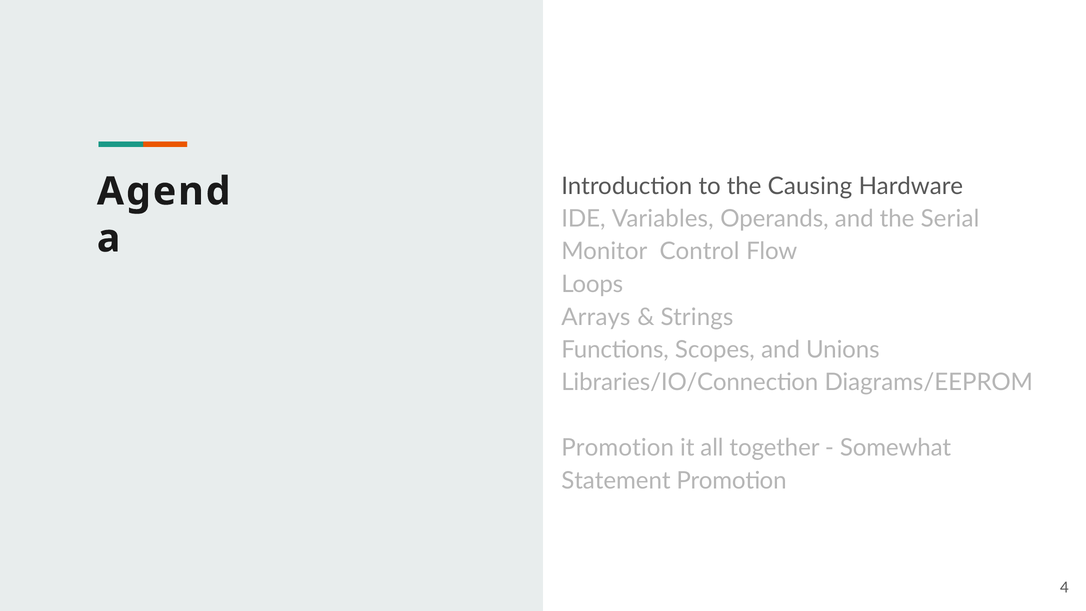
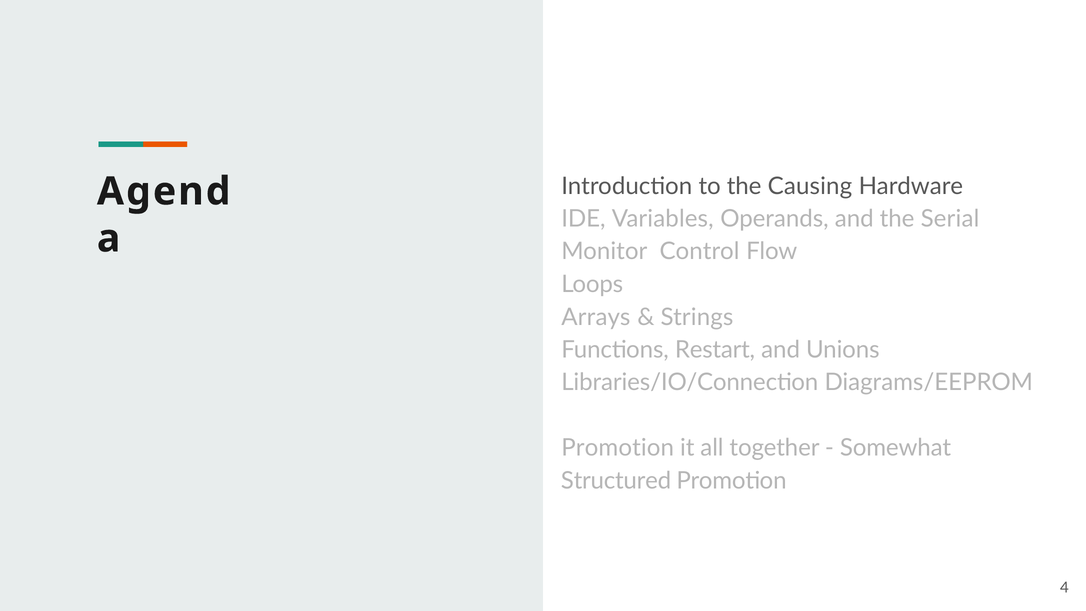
Scopes: Scopes -> Restart
Statement: Statement -> Structured
